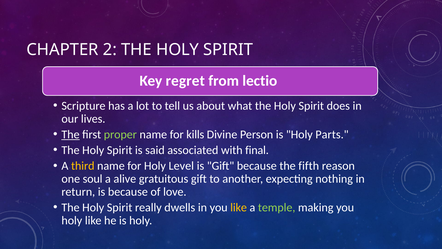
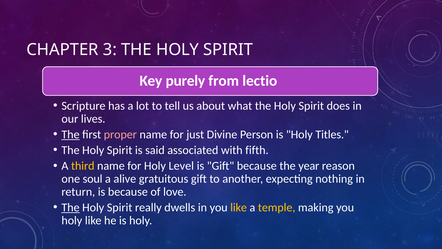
2: 2 -> 3
regret: regret -> purely
proper colour: light green -> pink
kills: kills -> just
Parts: Parts -> Titles
final: final -> fifth
fifth: fifth -> year
The at (71, 207) underline: none -> present
temple colour: light green -> yellow
